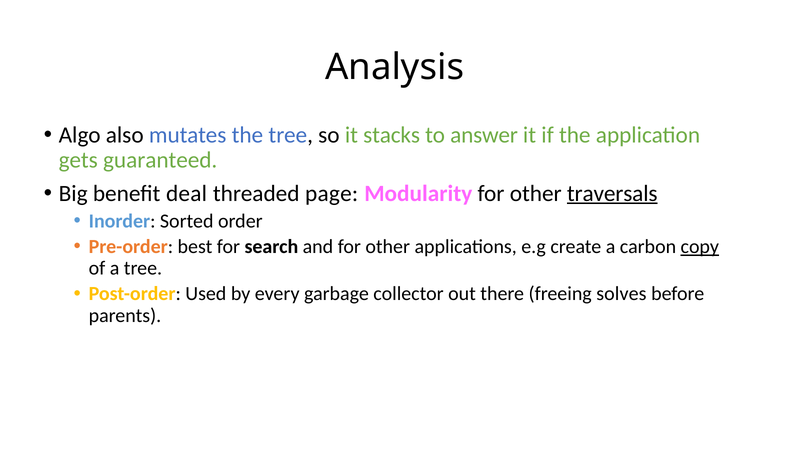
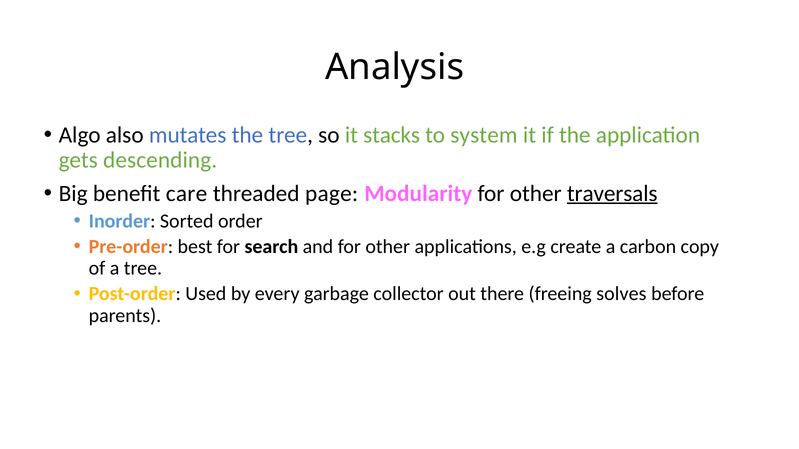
answer: answer -> system
guaranteed: guaranteed -> descending
deal: deal -> care
copy underline: present -> none
